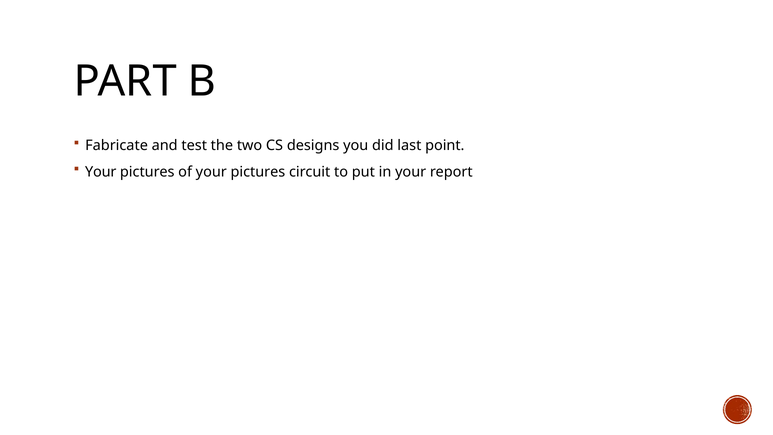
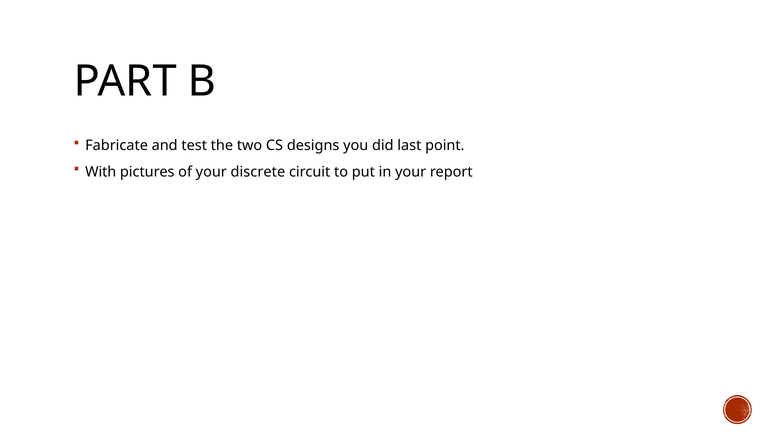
Your at (101, 172): Your -> With
of your pictures: pictures -> discrete
